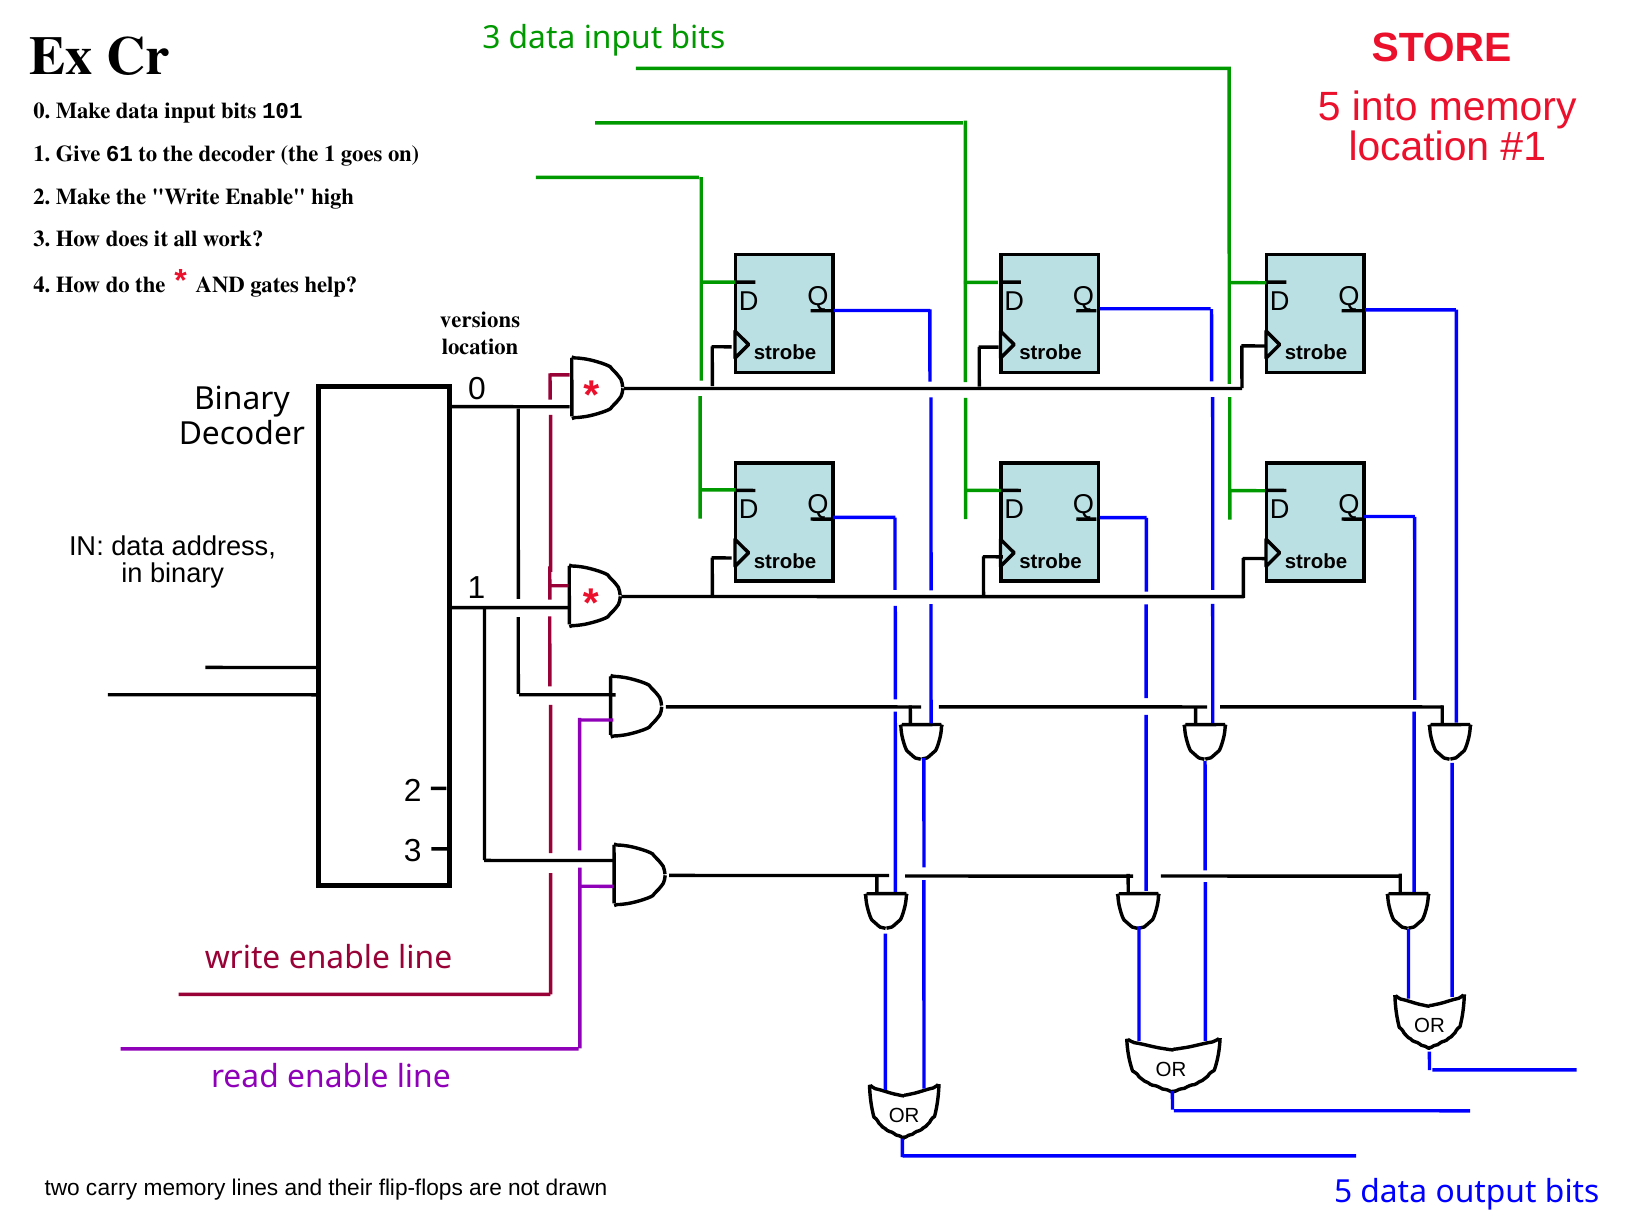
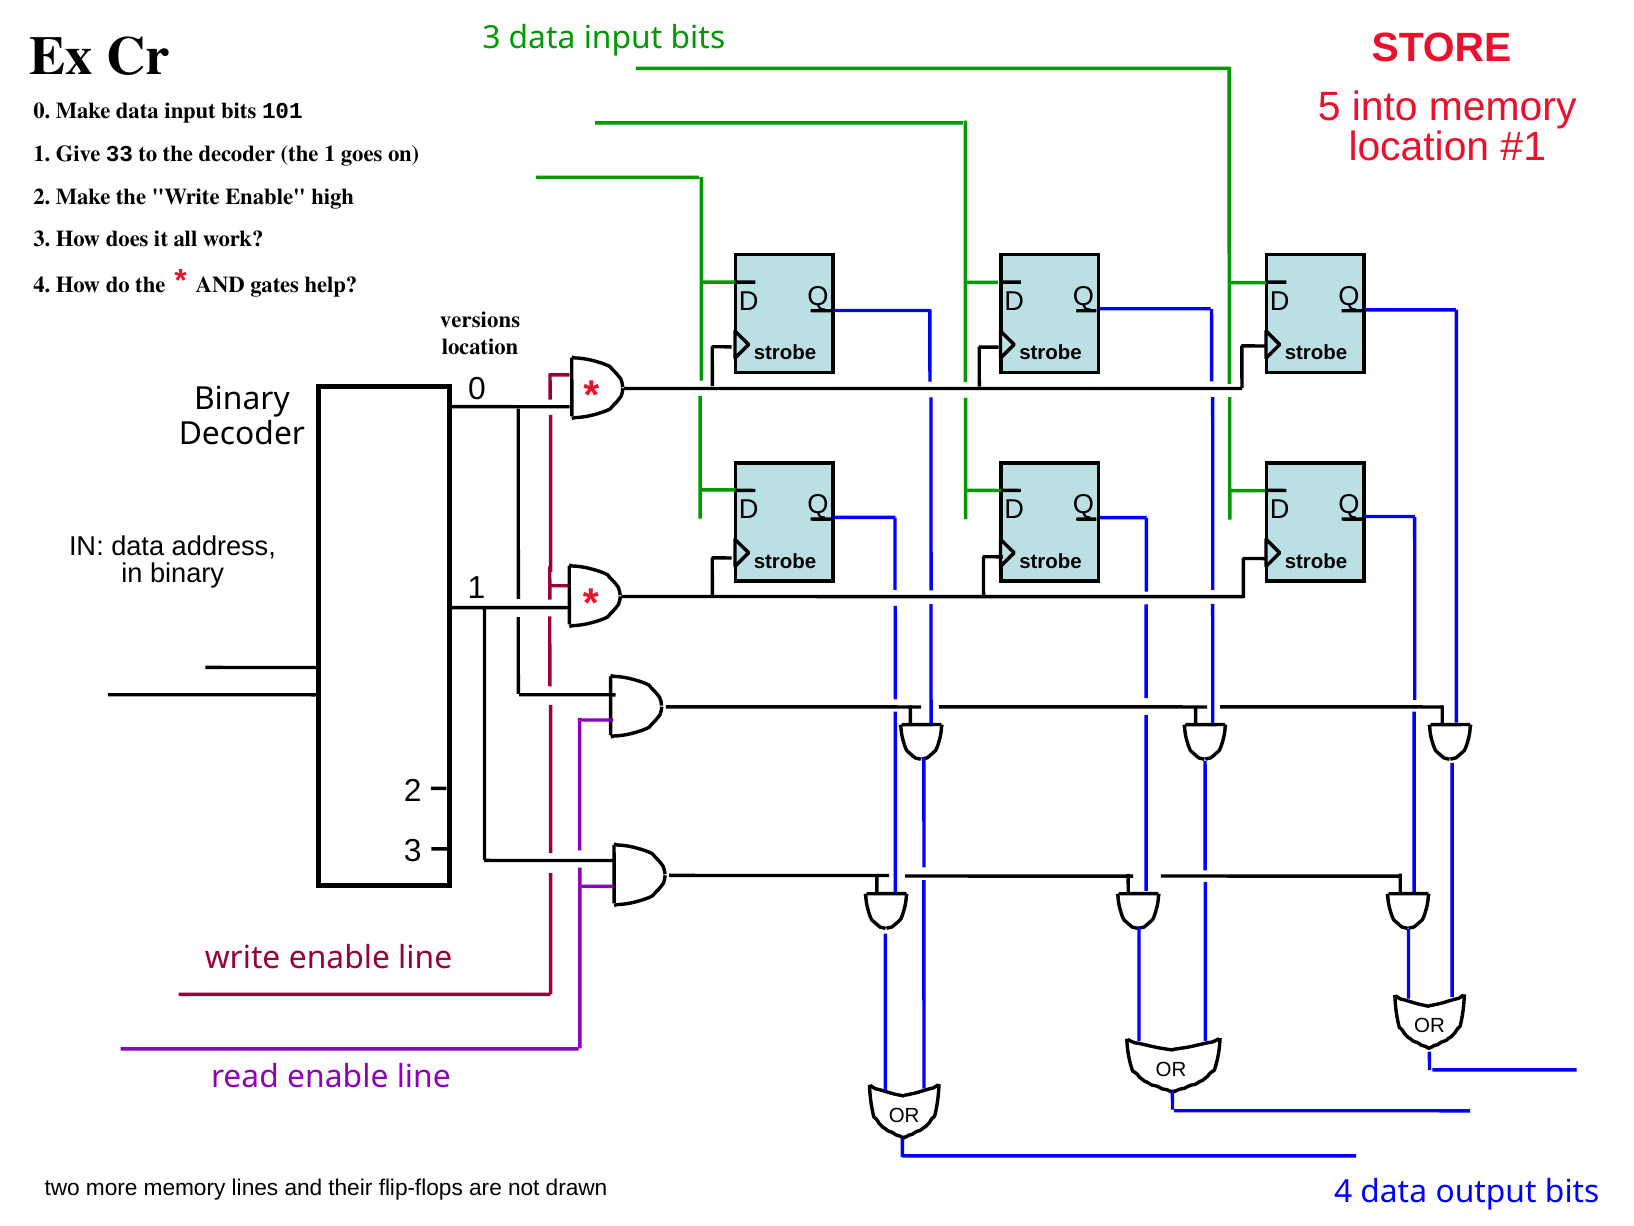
61: 61 -> 33
carry: carry -> more
drawn 5: 5 -> 4
